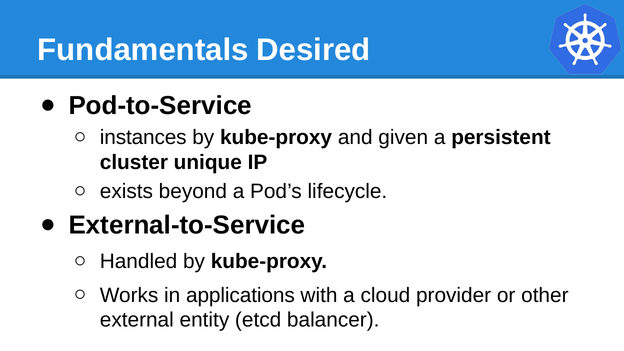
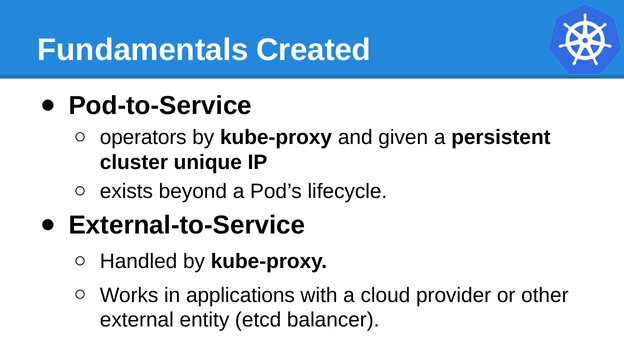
Desired: Desired -> Created
instances: instances -> operators
